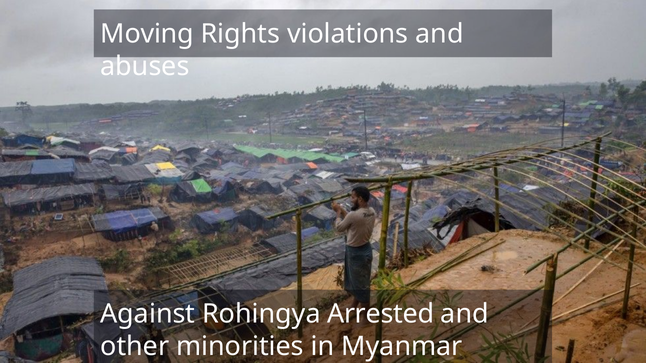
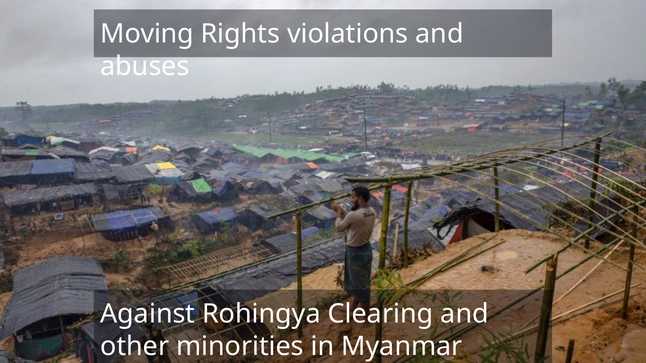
Arrested: Arrested -> Clearing
